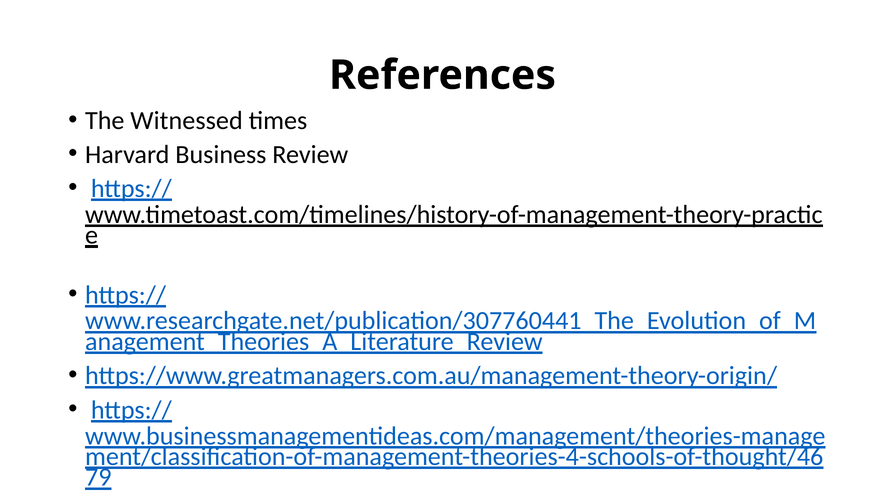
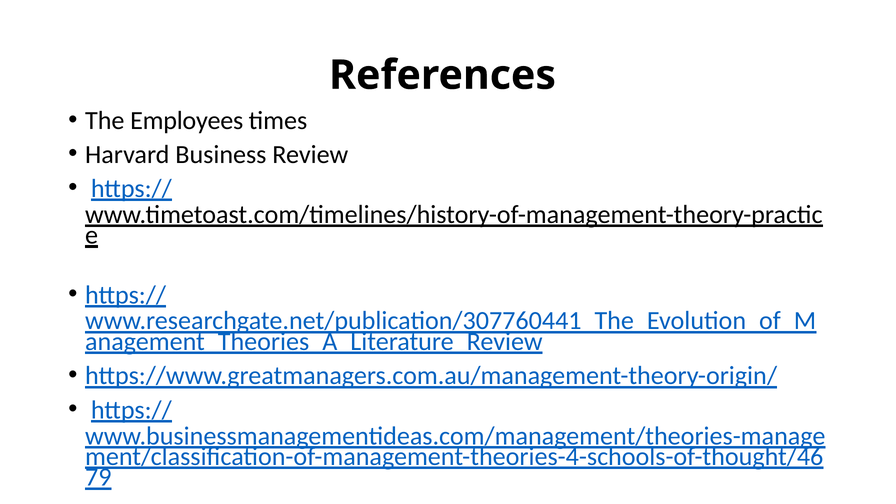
Witnessed: Witnessed -> Employees
